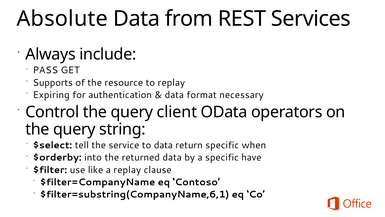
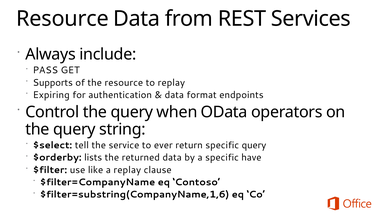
Absolute at (62, 19): Absolute -> Resource
necessary: necessary -> endpoints
client: client -> when
to data: data -> ever
specific when: when -> query
into: into -> lists
$filter=substring(CompanyName,6,1: $filter=substring(CompanyName,6,1 -> $filter=substring(CompanyName,1,6
